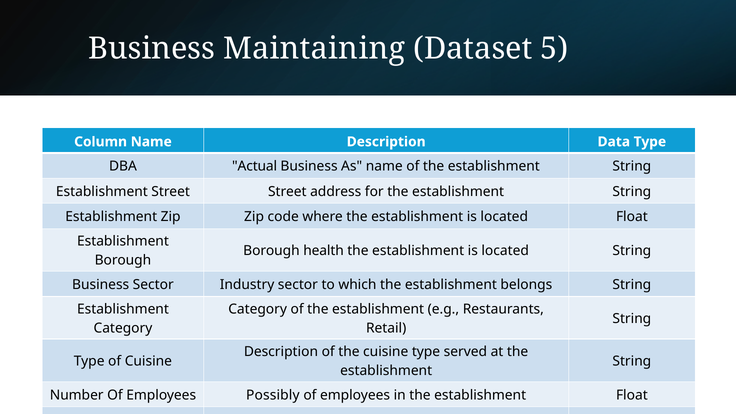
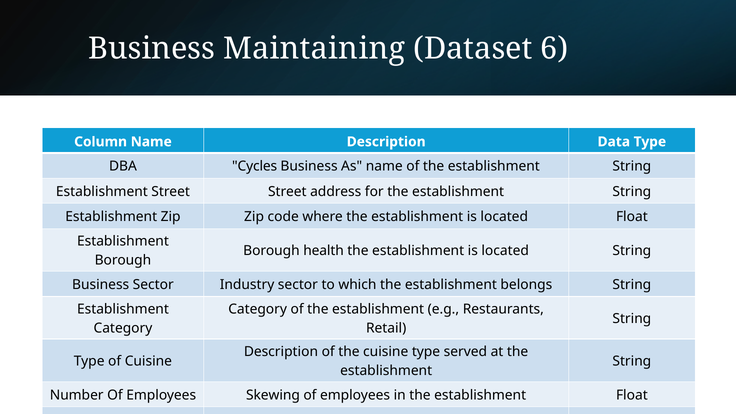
5: 5 -> 6
DBA Actual: Actual -> Cycles
Possibly: Possibly -> Skewing
